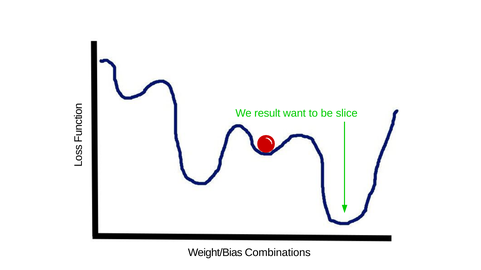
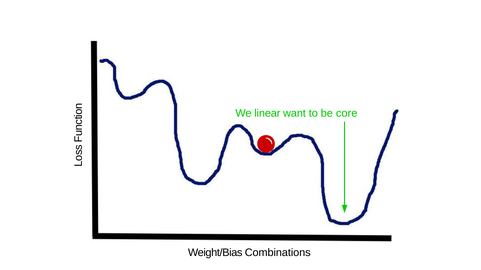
result: result -> linear
slice: slice -> core
